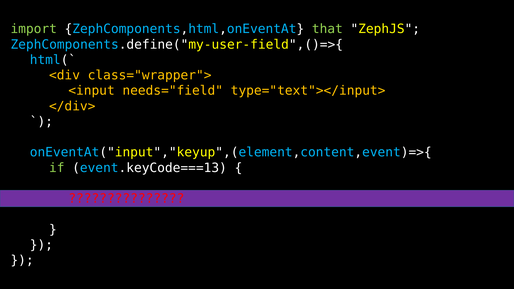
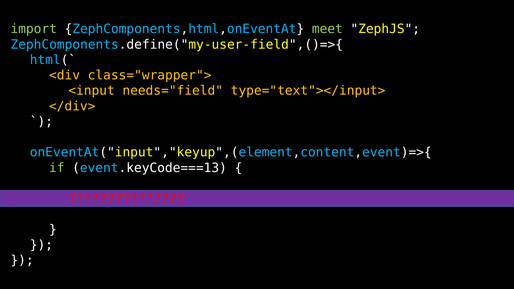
that: that -> meet
